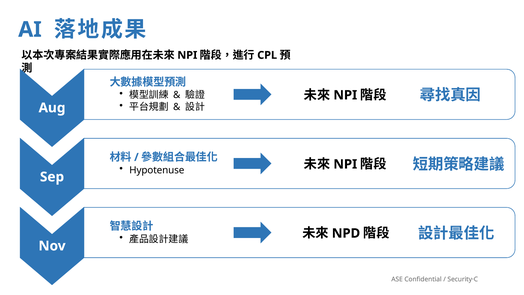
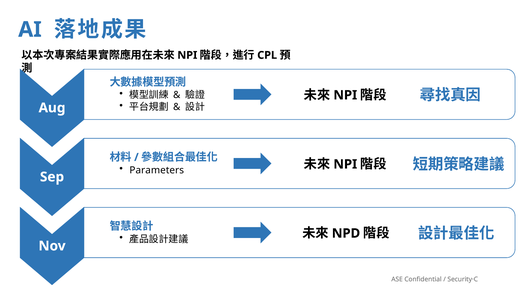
Hypotenuse: Hypotenuse -> Parameters
